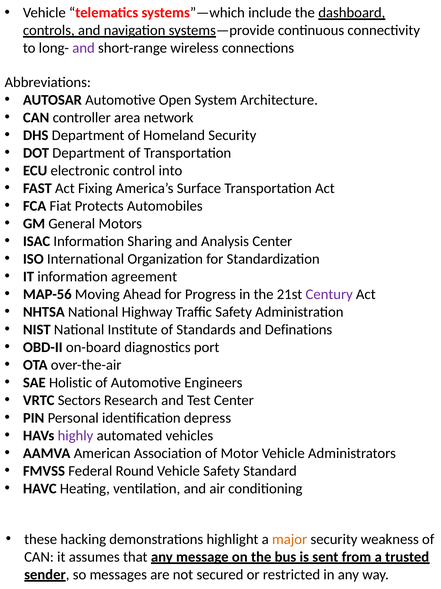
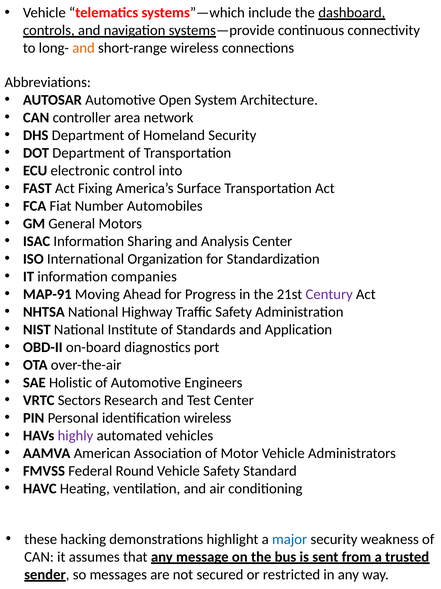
and at (84, 48) colour: purple -> orange
Protects: Protects -> Number
agreement: agreement -> companies
MAP-56: MAP-56 -> MAP-91
Definations: Definations -> Application
identification depress: depress -> wireless
major colour: orange -> blue
